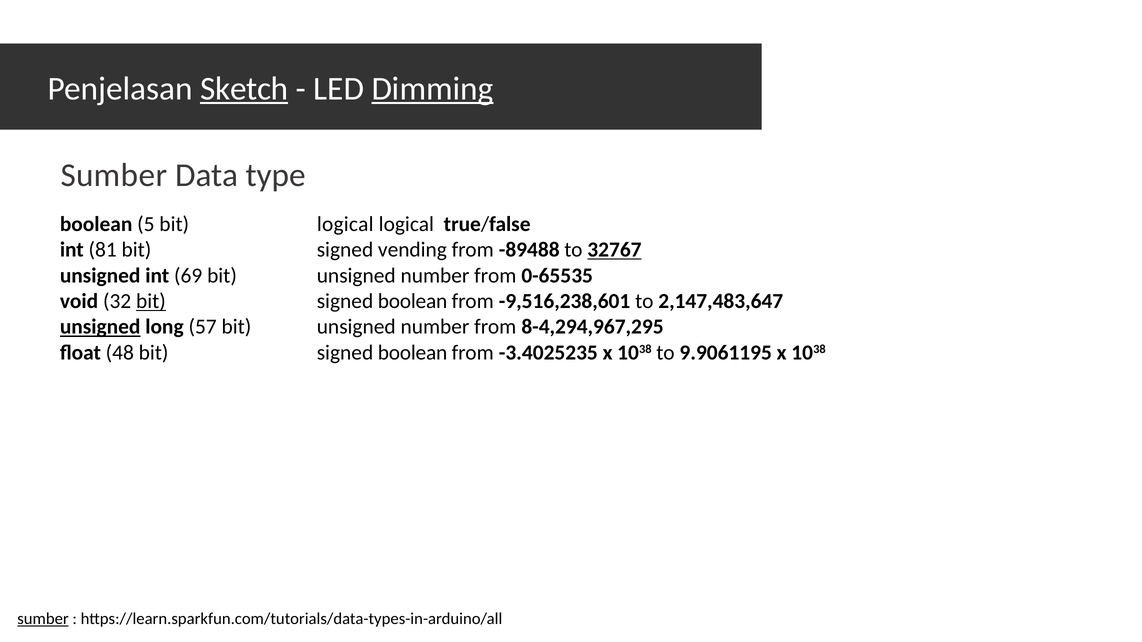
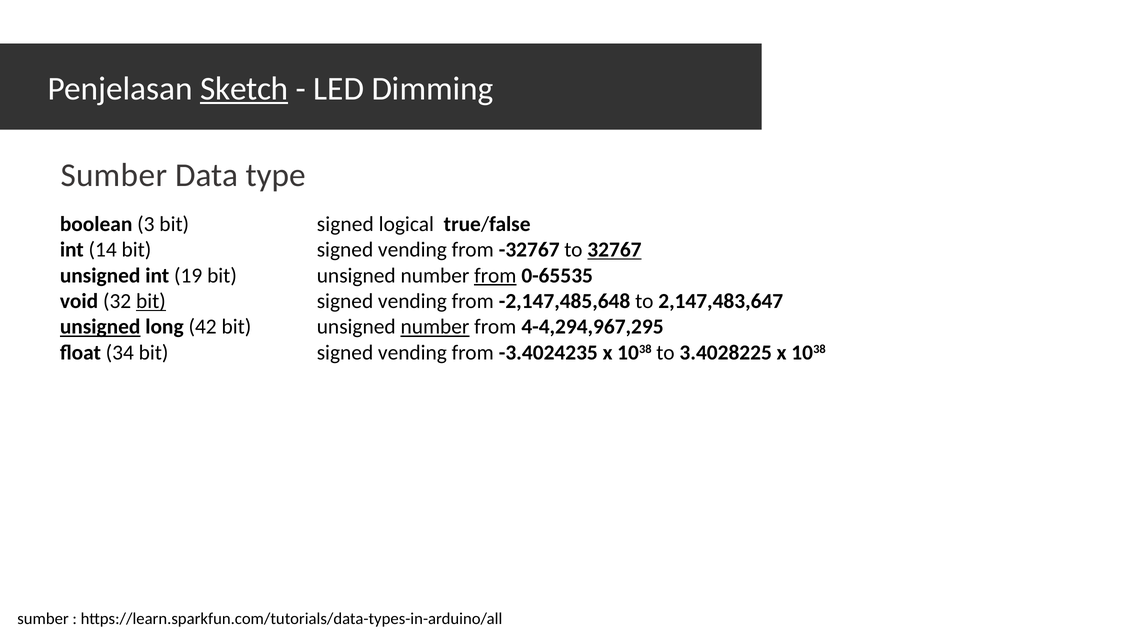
Dimming underline: present -> none
5: 5 -> 3
logical at (345, 224): logical -> signed
81: 81 -> 14
-89488: -89488 -> -32767
69: 69 -> 19
from at (495, 276) underline: none -> present
boolean at (413, 301): boolean -> vending
-9,516,238,601: -9,516,238,601 -> -2,147,485,648
57: 57 -> 42
number at (435, 327) underline: none -> present
8-4,294,967,295: 8-4,294,967,295 -> 4-4,294,967,295
48: 48 -> 34
boolean at (413, 353): boolean -> vending
-3.4025235: -3.4025235 -> -3.4024235
9.9061195: 9.9061195 -> 3.4028225
sumber at (43, 619) underline: present -> none
